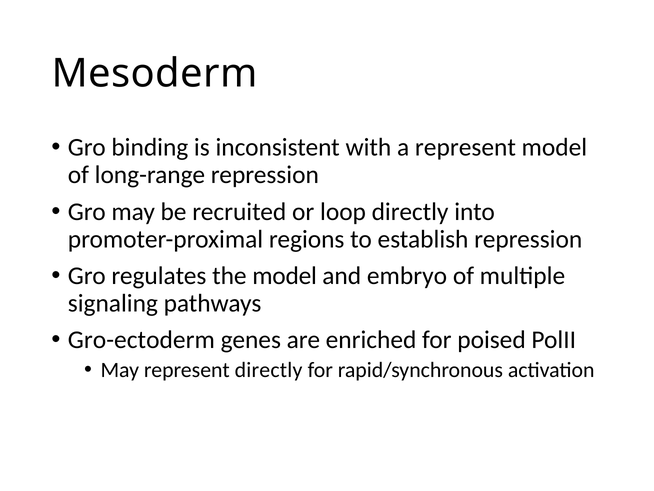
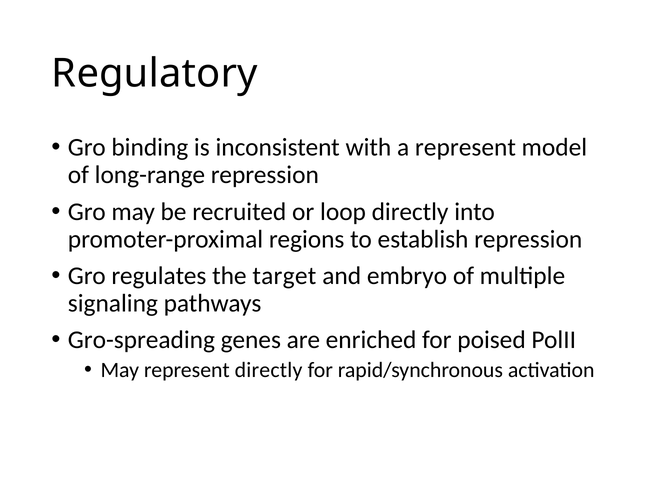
Mesoderm: Mesoderm -> Regulatory
the model: model -> target
Gro-ectoderm: Gro-ectoderm -> Gro-spreading
